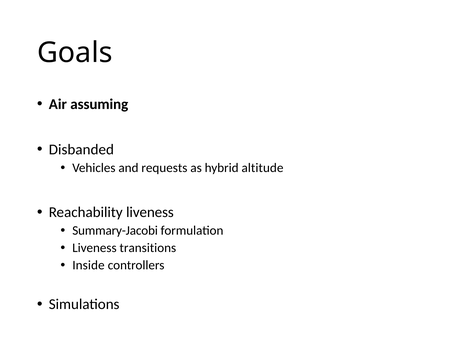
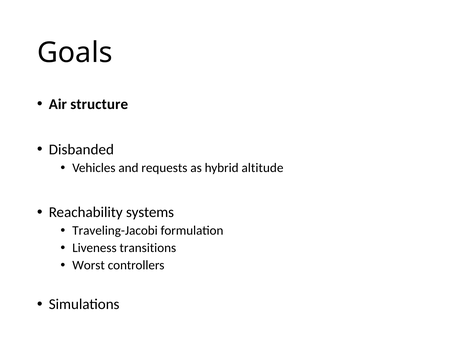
assuming: assuming -> structure
Reachability liveness: liveness -> systems
Summary-Jacobi: Summary-Jacobi -> Traveling-Jacobi
Inside: Inside -> Worst
